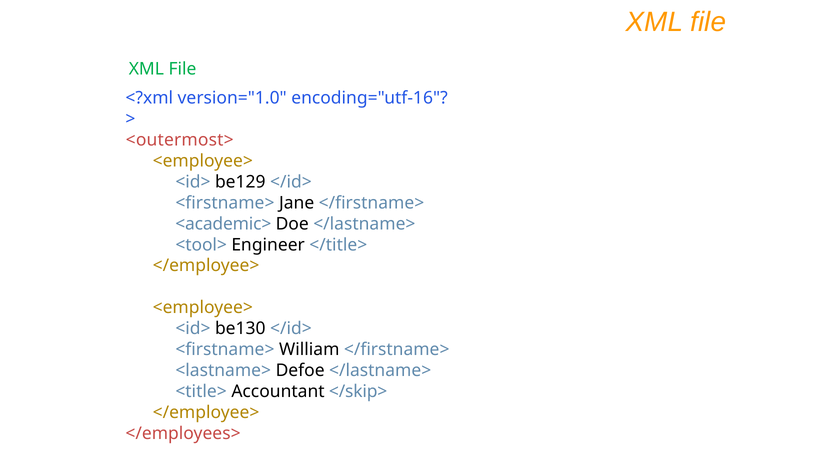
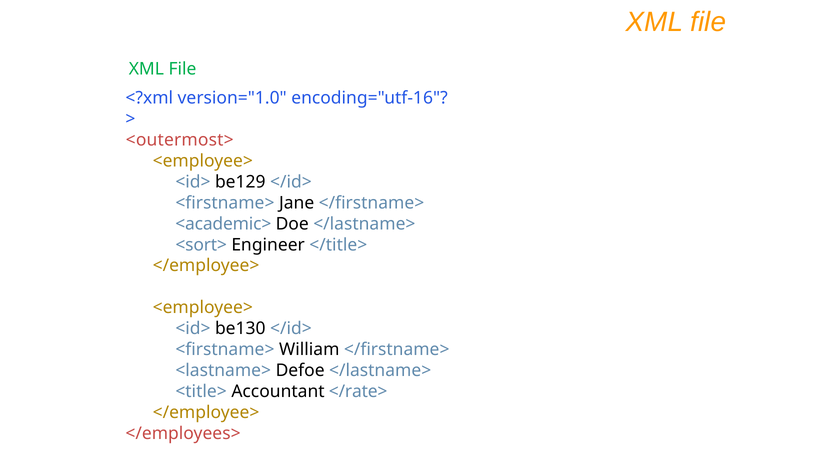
<tool>: <tool> -> <sort>
</skip>: </skip> -> </rate>
